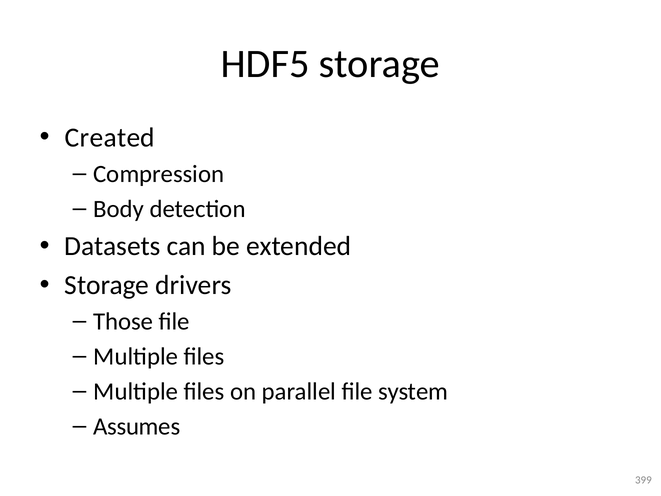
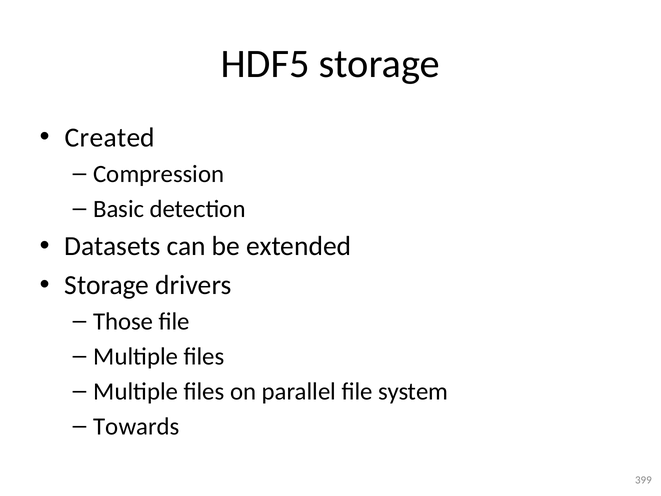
Body: Body -> Basic
Assumes: Assumes -> Towards
